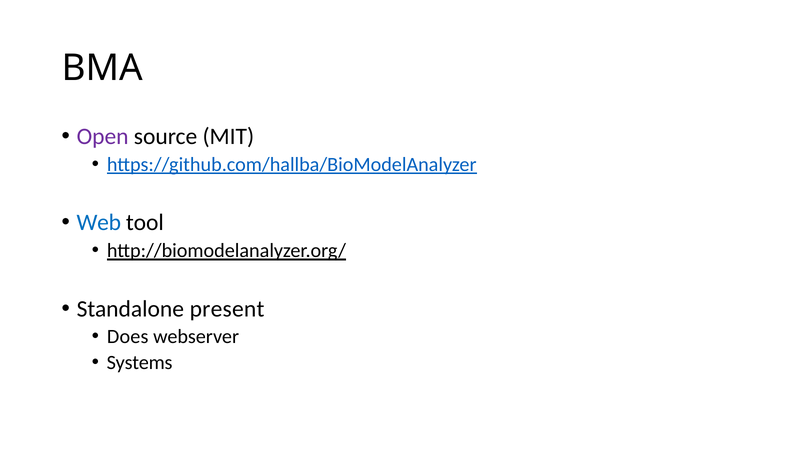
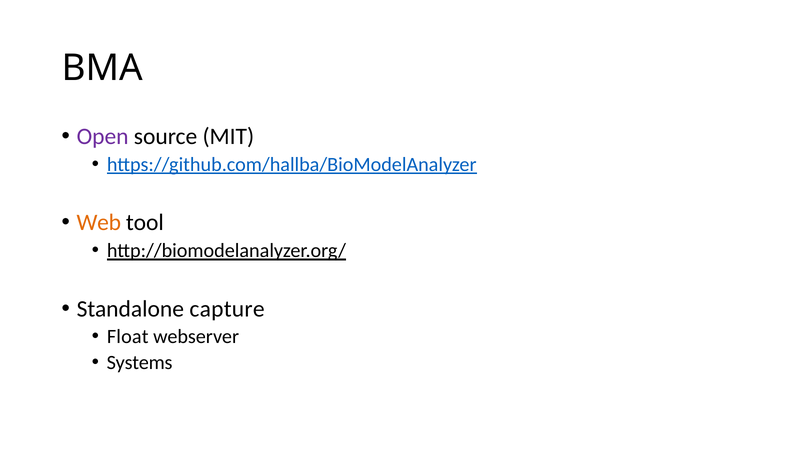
Web colour: blue -> orange
present: present -> capture
Does: Does -> Float
